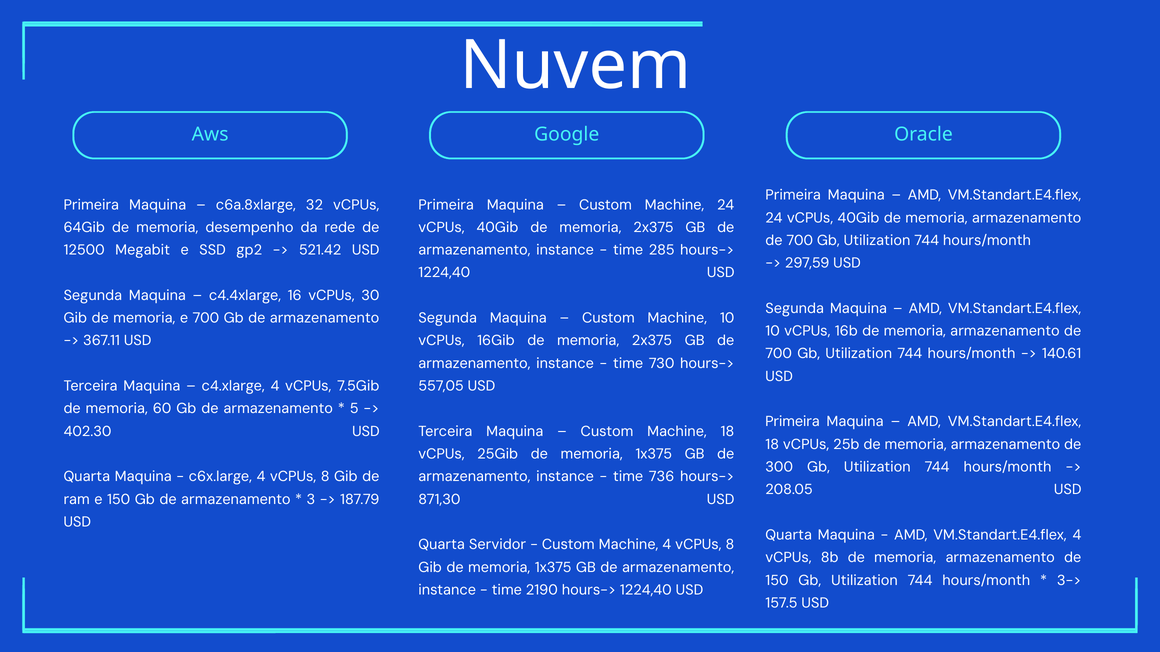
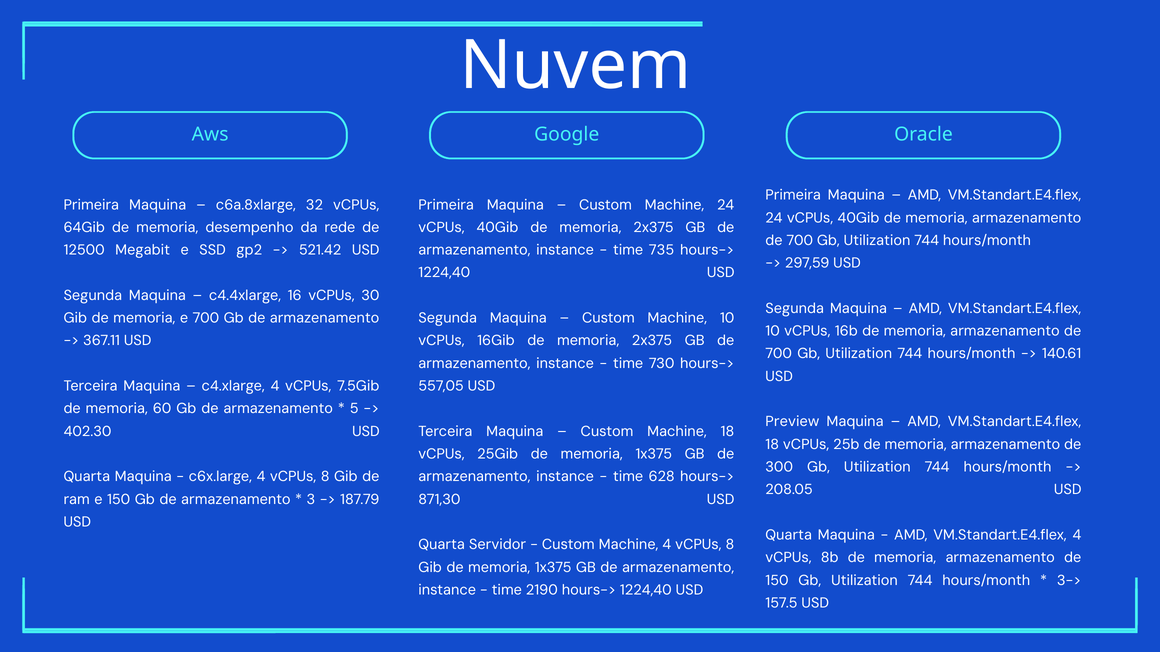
285: 285 -> 735
Primeira at (792, 422): Primeira -> Preview
736: 736 -> 628
